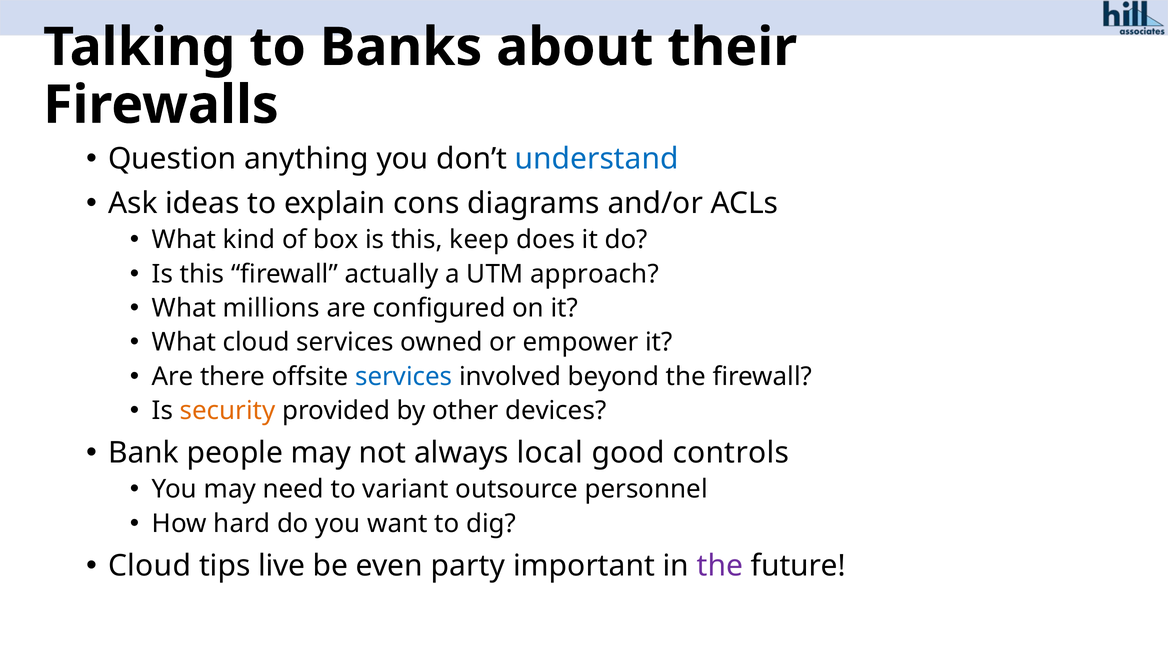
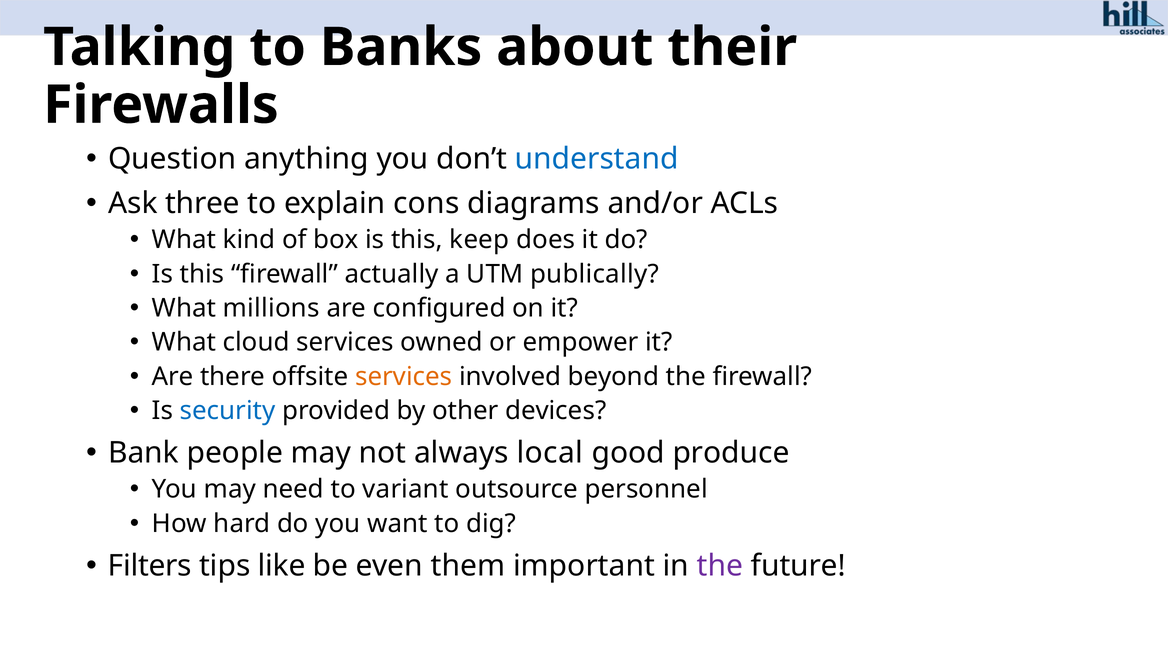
ideas: ideas -> three
approach: approach -> publically
services at (404, 376) colour: blue -> orange
security colour: orange -> blue
controls: controls -> produce
Cloud at (150, 566): Cloud -> Filters
live: live -> like
party: party -> them
